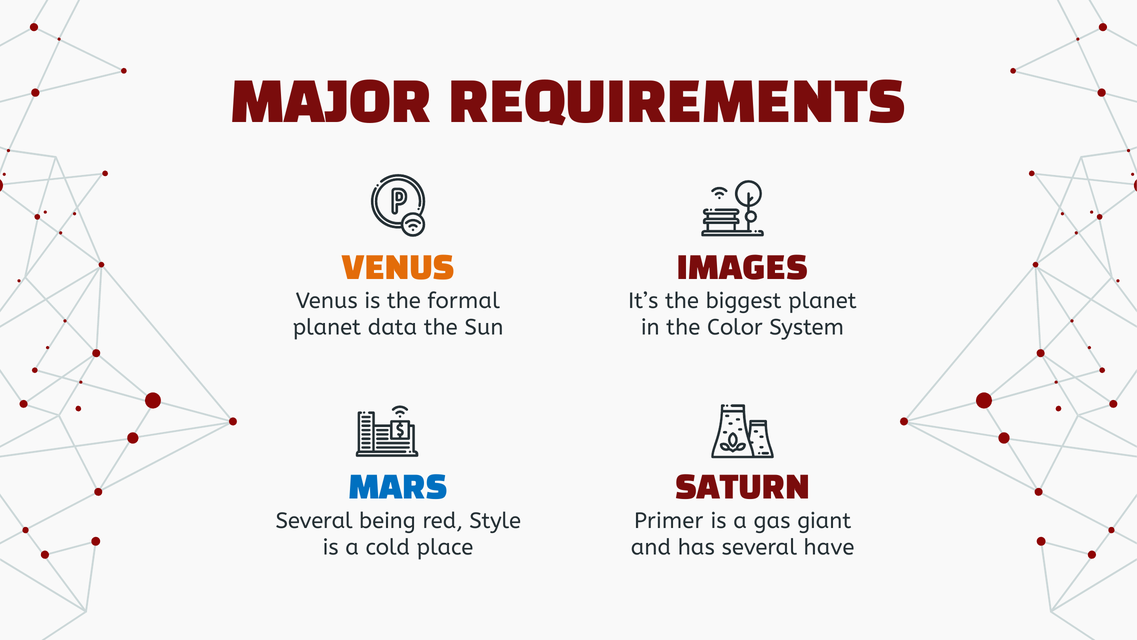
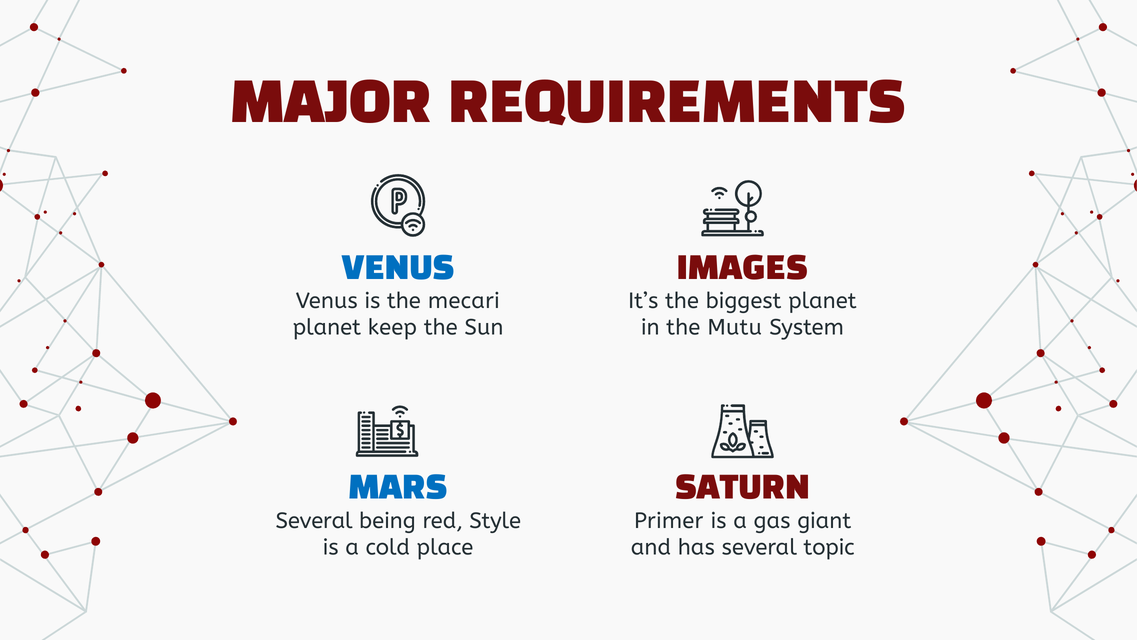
VENUS at (398, 268) colour: orange -> blue
formal: formal -> mecari
data: data -> keep
Color: Color -> Mutu
have: have -> topic
